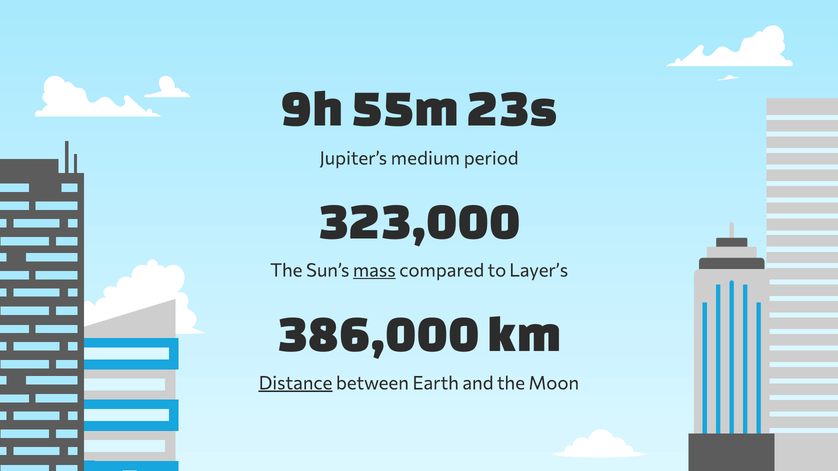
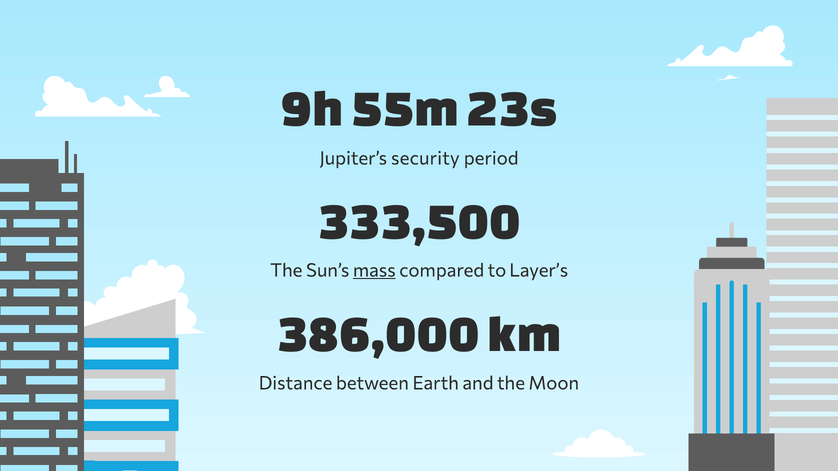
medium: medium -> security
323,000: 323,000 -> 333,500
Distance underline: present -> none
